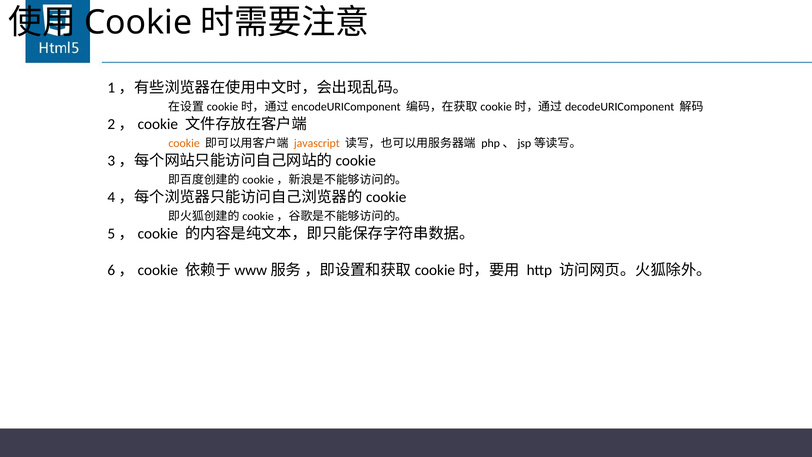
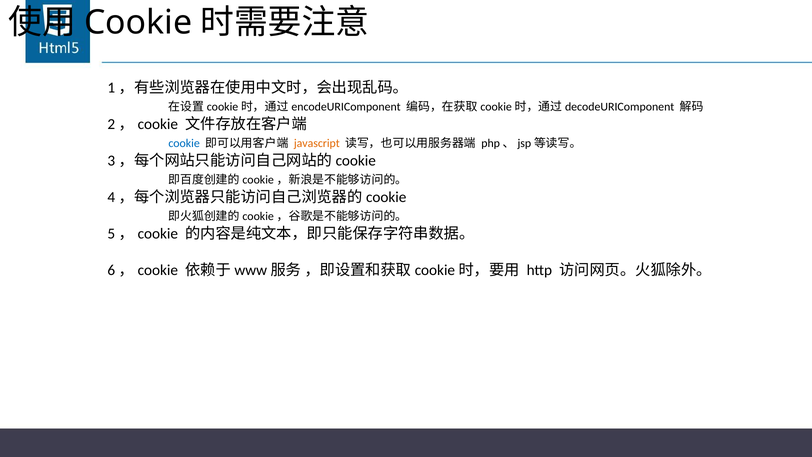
cookie at (184, 143) colour: orange -> blue
